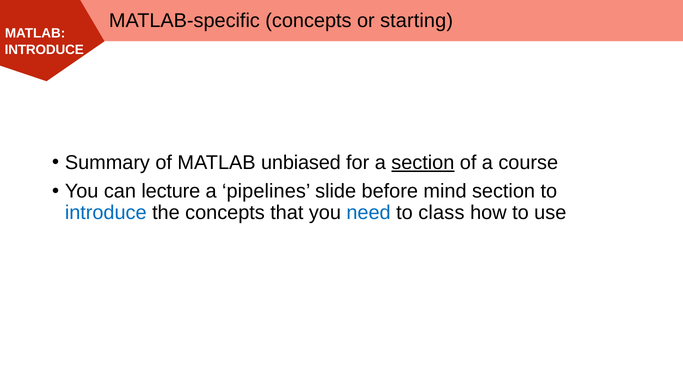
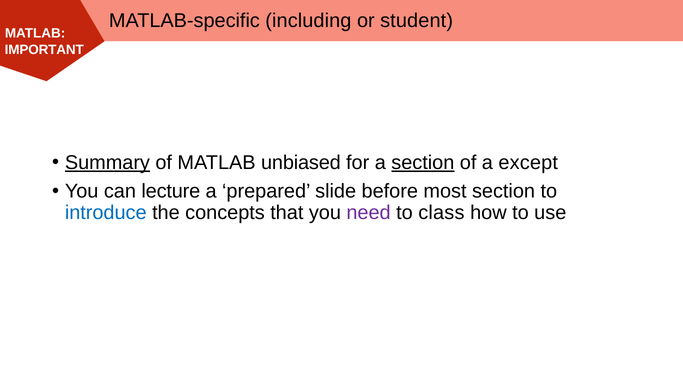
MATLAB-specific concepts: concepts -> including
starting: starting -> student
INTRODUCE at (44, 50): INTRODUCE -> IMPORTANT
Summary underline: none -> present
course: course -> except
pipelines: pipelines -> prepared
mind: mind -> most
need colour: blue -> purple
